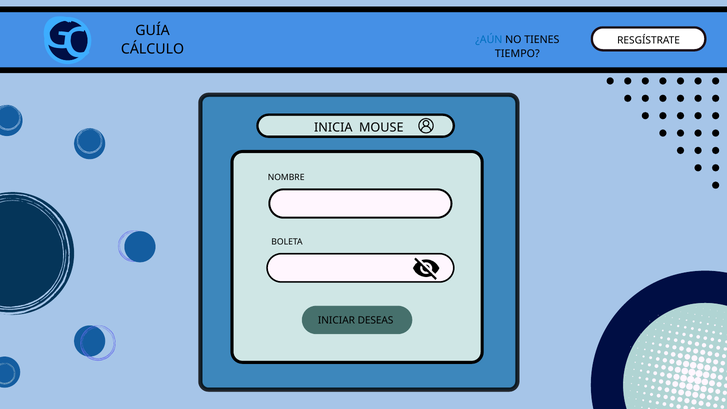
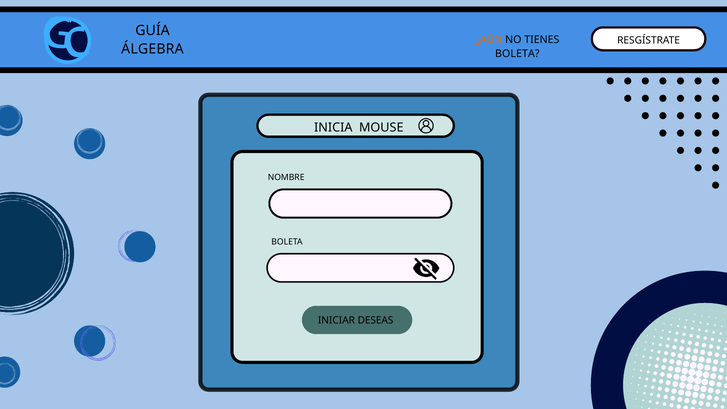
¿AÚN colour: blue -> orange
CÁLCULO: CÁLCULO -> ÁLGEBRA
TIEMPO at (517, 54): TIEMPO -> BOLETA
